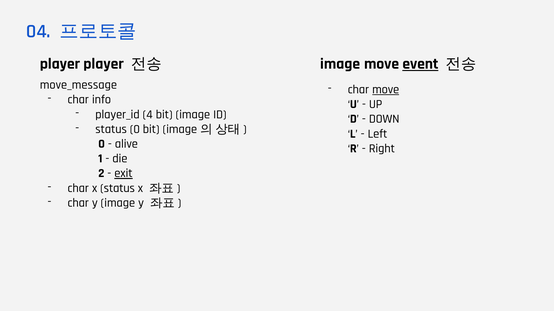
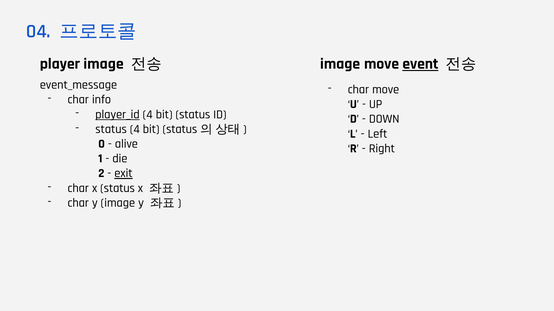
player player: player -> image
move_message: move_message -> event_message
move at (386, 90) underline: present -> none
player_id underline: none -> present
image at (193, 115): image -> status
status 0: 0 -> 4
image at (180, 129): image -> status
